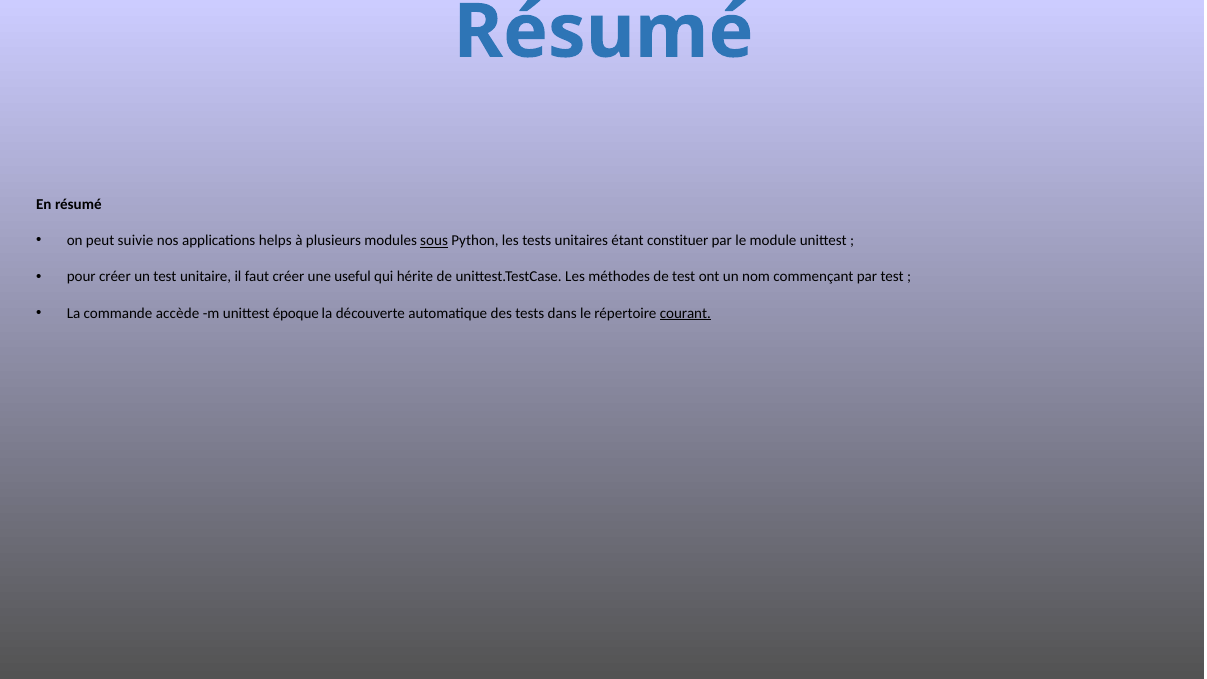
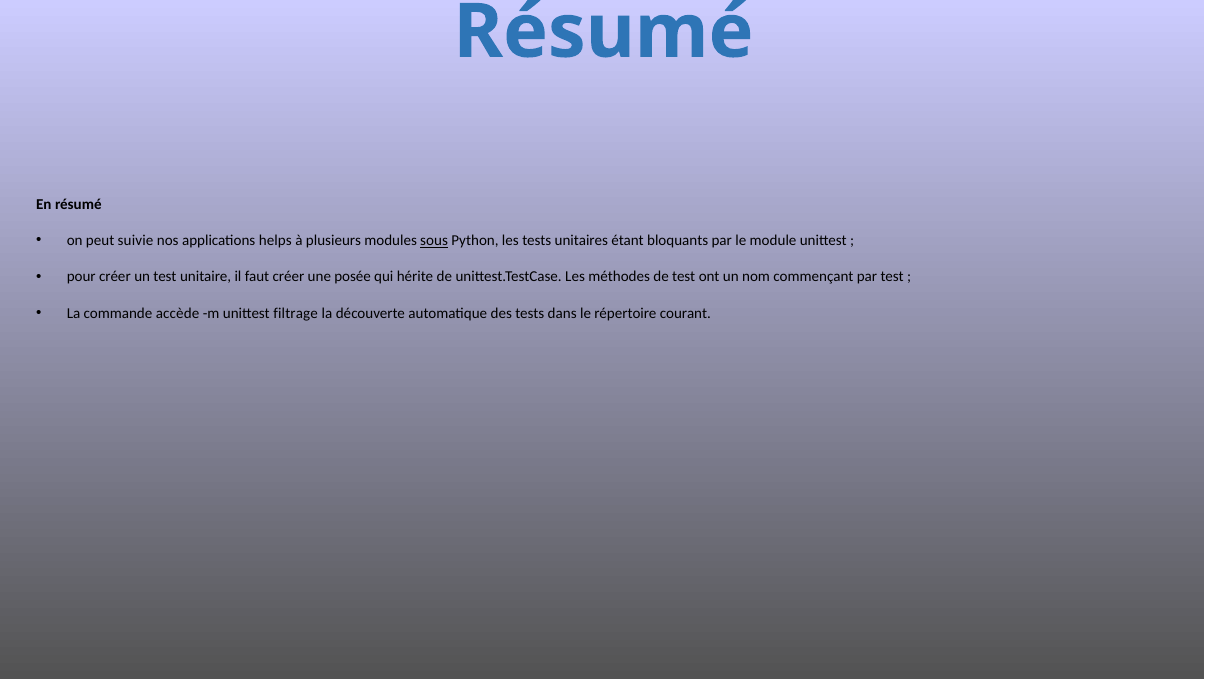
constituer: constituer -> bloquants
useful: useful -> posée
époque: époque -> filtrage
courant underline: present -> none
